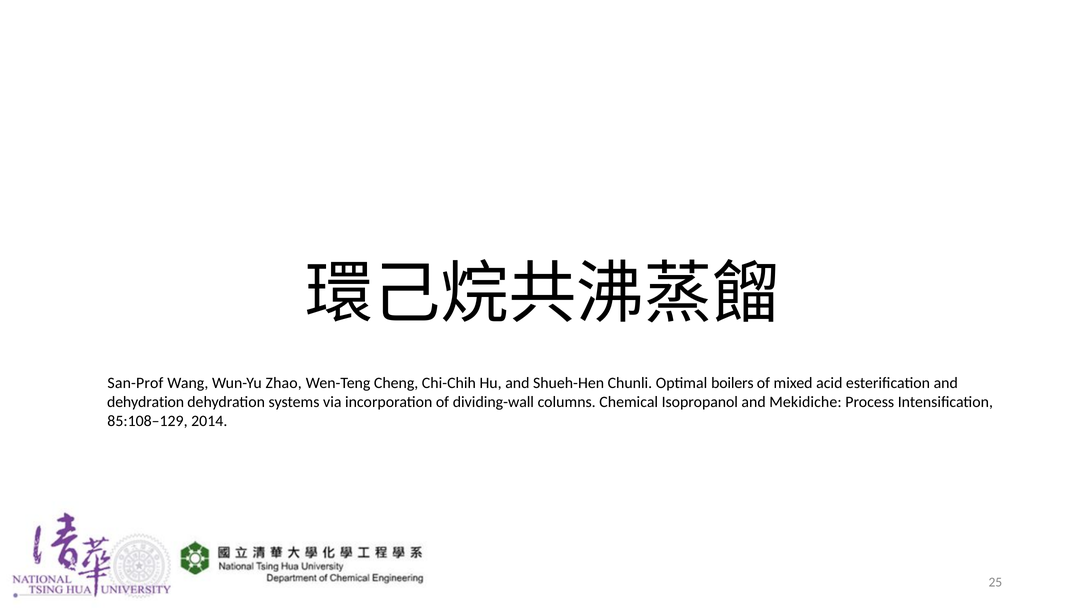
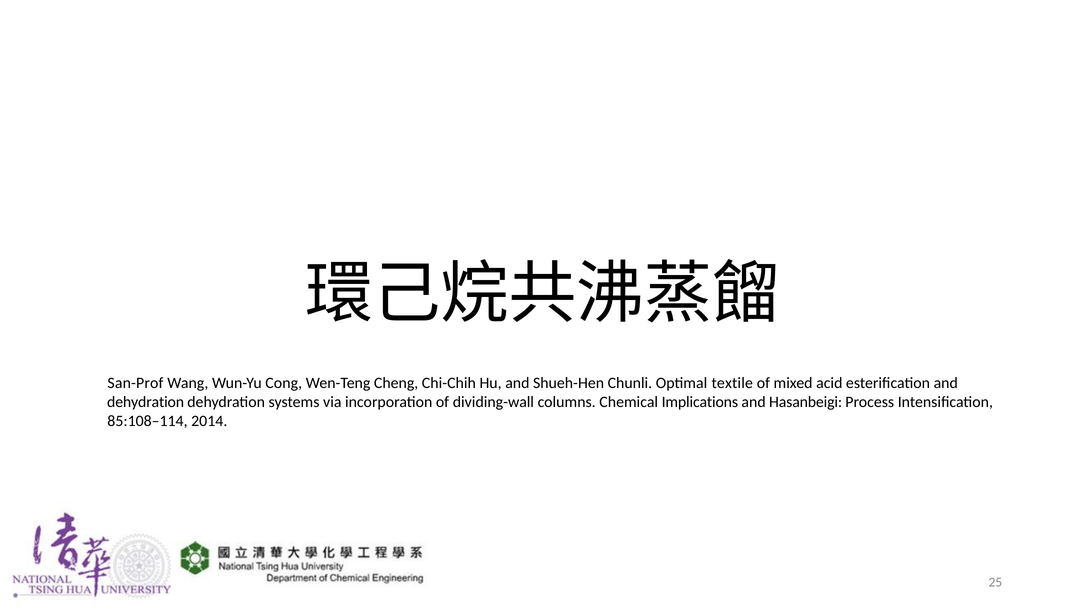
Zhao: Zhao -> Cong
boilers: boilers -> textile
Isopropanol: Isopropanol -> Implications
Mekidiche: Mekidiche -> Hasanbeigi
85:108–129: 85:108–129 -> 85:108–114
